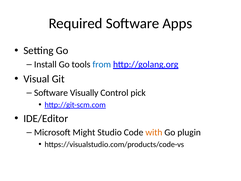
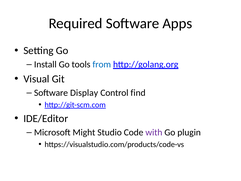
Visually: Visually -> Display
pick: pick -> find
with colour: orange -> purple
